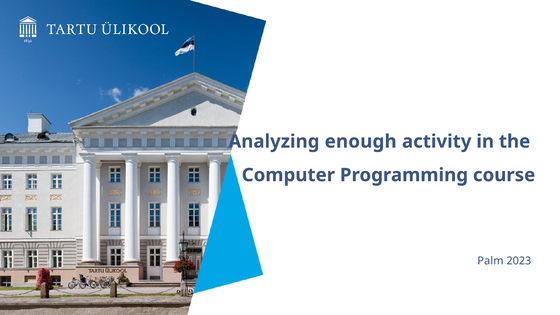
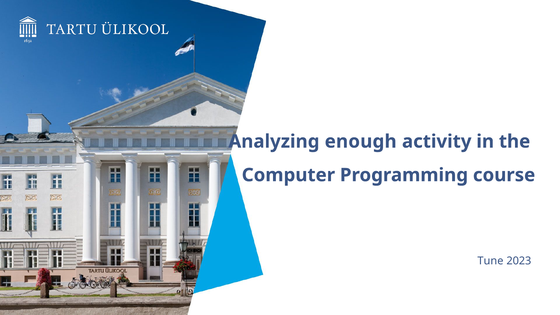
Palm: Palm -> Tune
